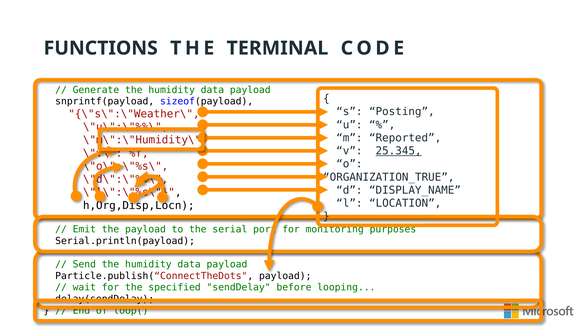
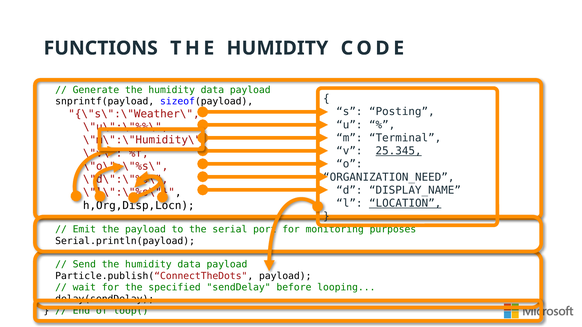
TERMINAL at (277, 48): TERMINAL -> HUMIDITY
Reported: Reported -> Terminal
ORGANIZATION_TRUE: ORGANIZATION_TRUE -> ORGANIZATION_NEED
LOCATION underline: none -> present
